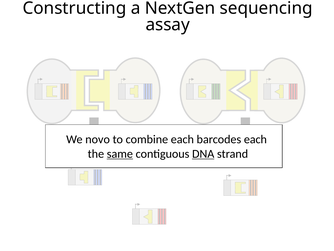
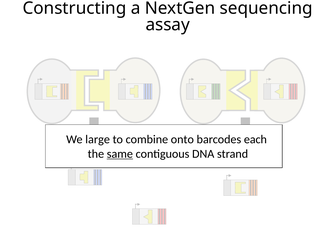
novo: novo -> large
combine each: each -> onto
DNA underline: present -> none
